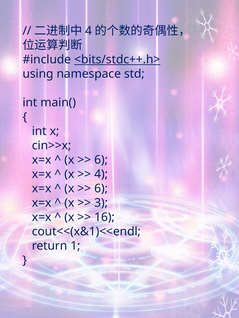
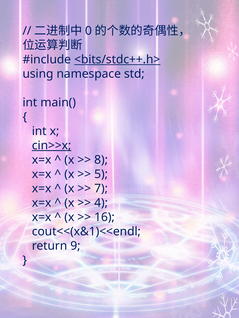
4 at (88, 31): 4 -> 0
cin>>x underline: none -> present
6 at (101, 160): 6 -> 8
4 at (101, 174): 4 -> 5
6 at (101, 189): 6 -> 7
3: 3 -> 4
1: 1 -> 9
